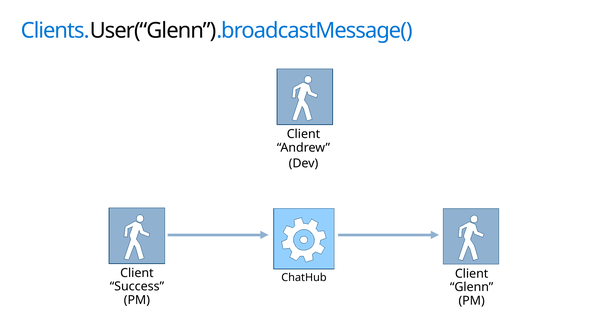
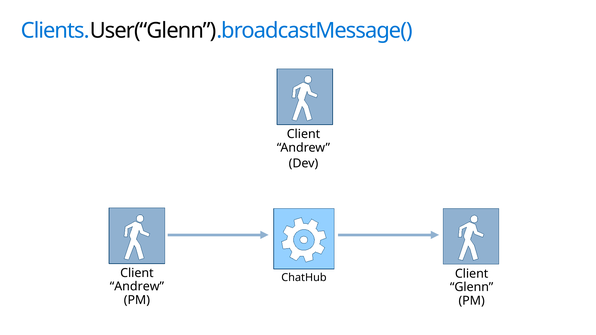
Success at (137, 287): Success -> Andrew
